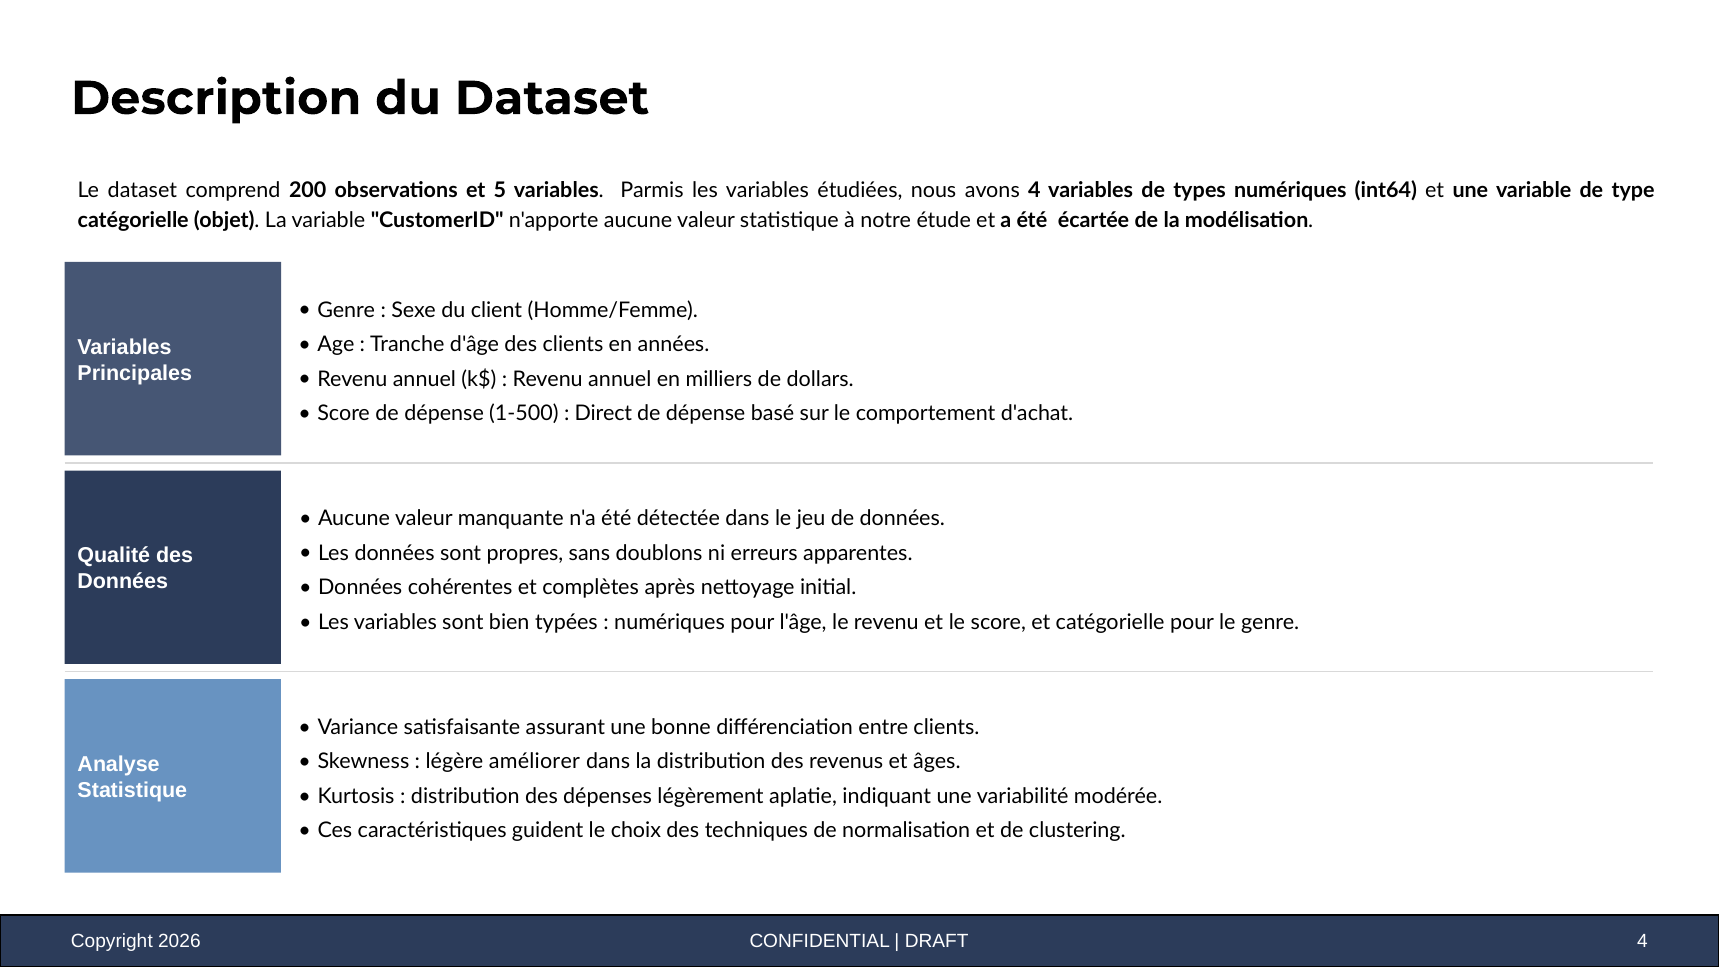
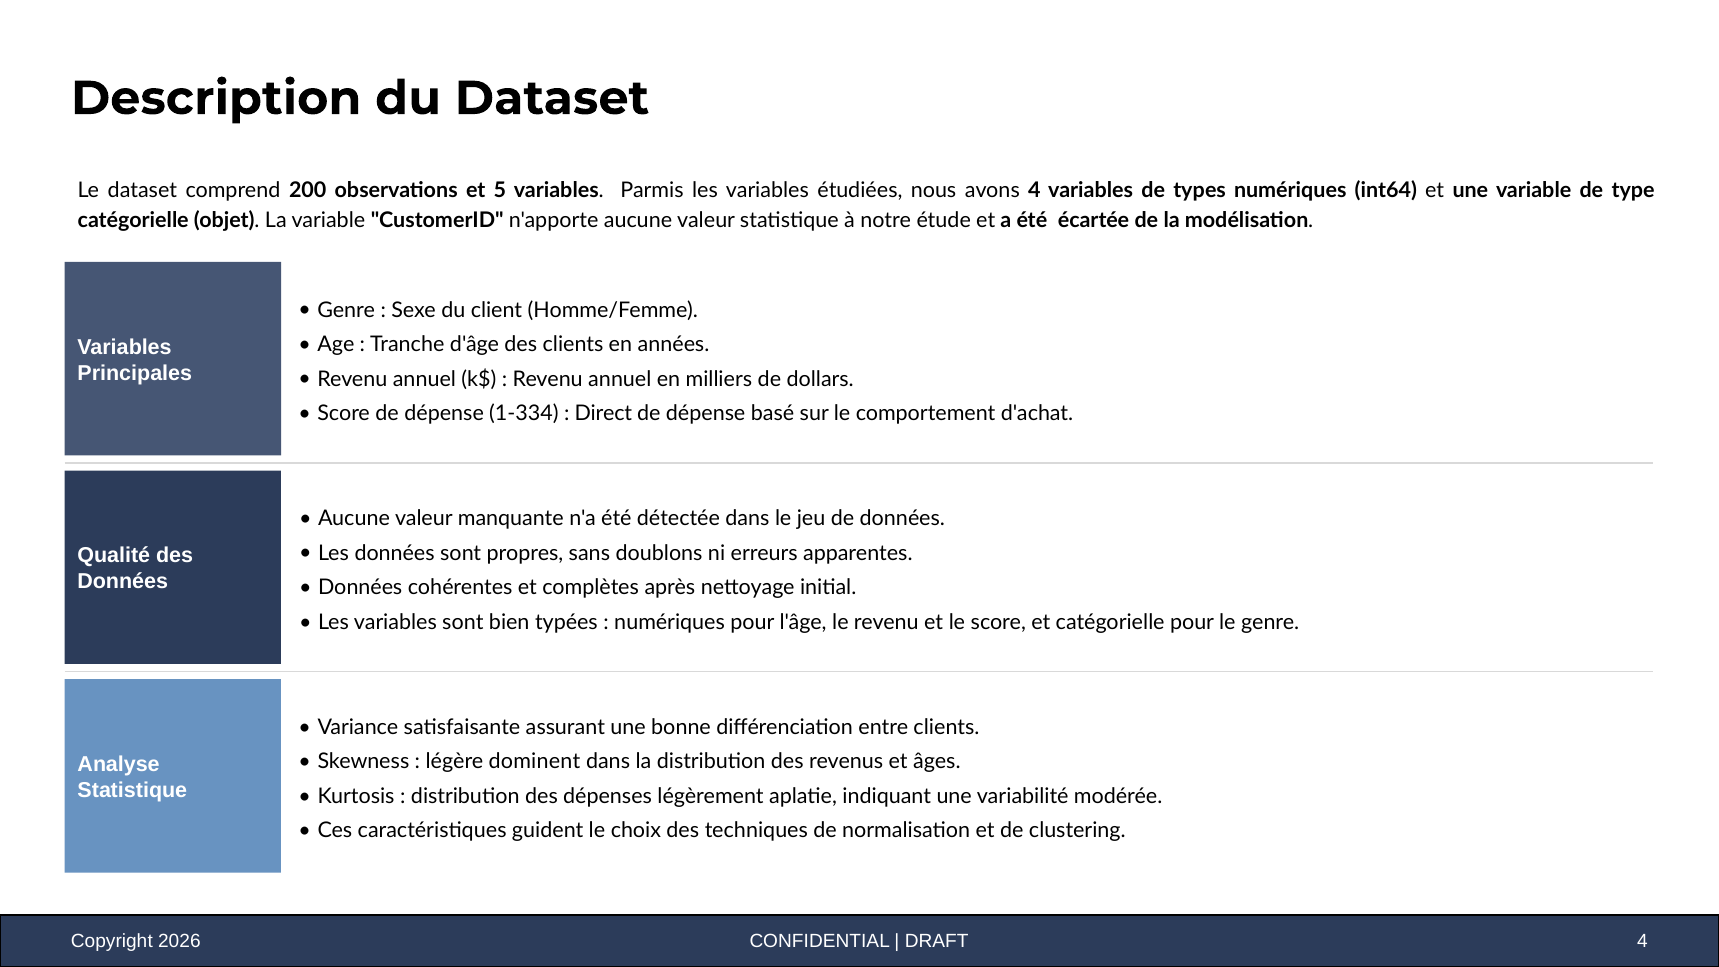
1-500: 1-500 -> 1-334
améliorer: améliorer -> dominent
